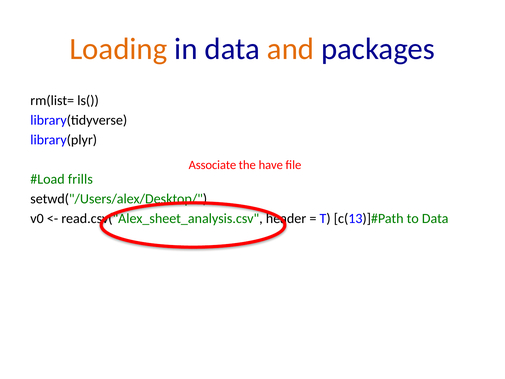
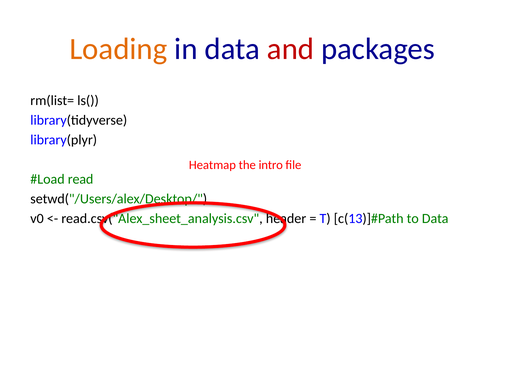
and colour: orange -> red
Associate: Associate -> Heatmap
have: have -> intro
frills: frills -> read
